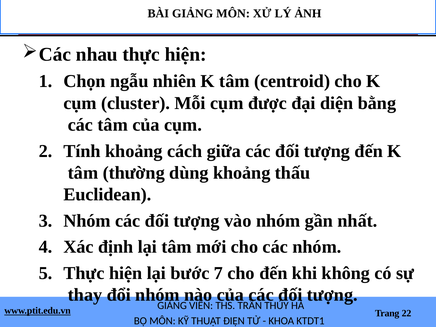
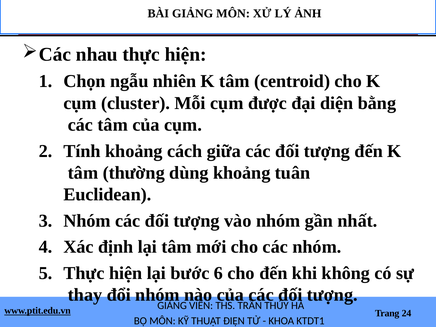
thấu: thấu -> tuân
7: 7 -> 6
22: 22 -> 24
